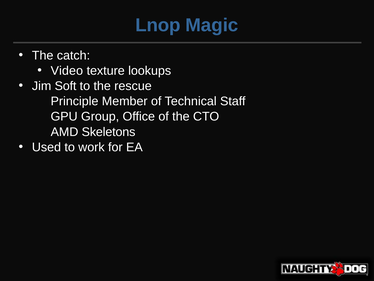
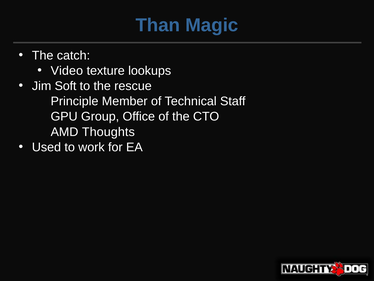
Lnop: Lnop -> Than
Skeletons: Skeletons -> Thoughts
